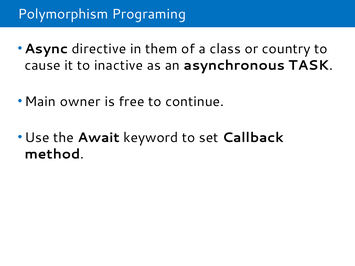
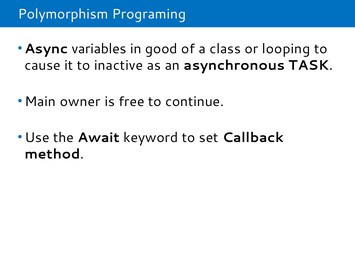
directive: directive -> variables
them: them -> good
country: country -> looping
